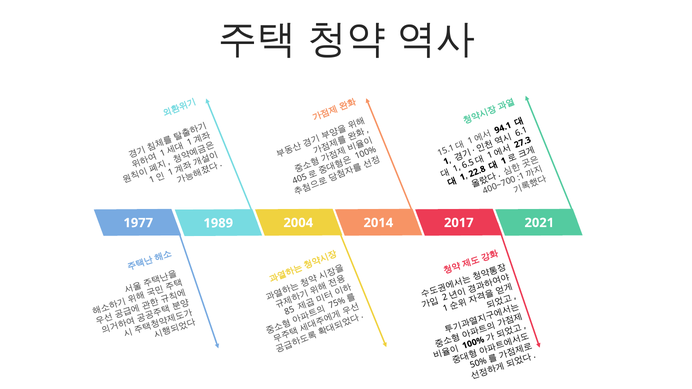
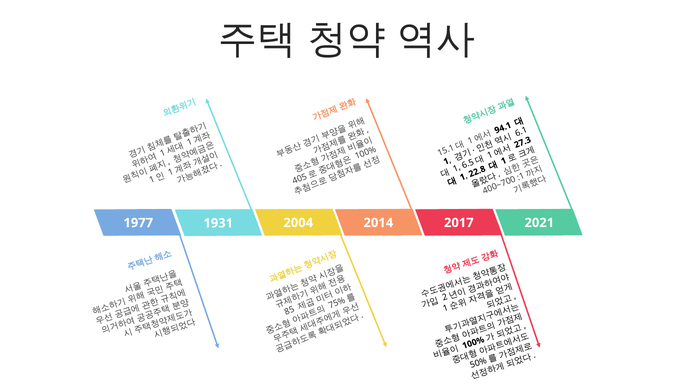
1989: 1989 -> 1931
